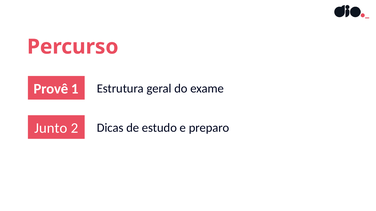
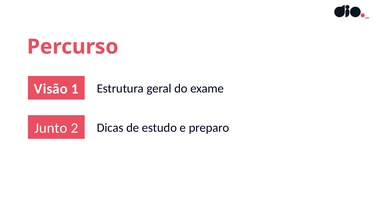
Provê: Provê -> Visão
